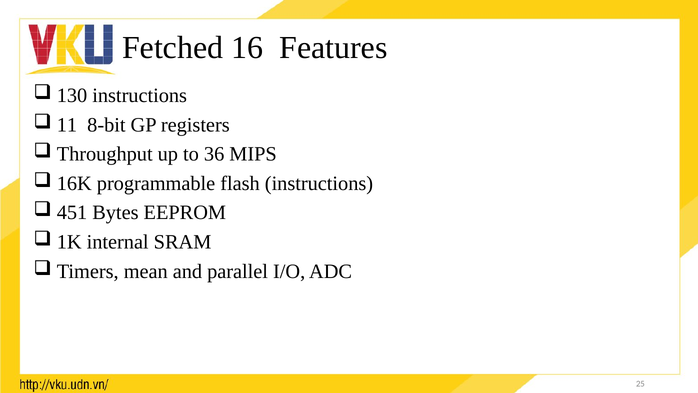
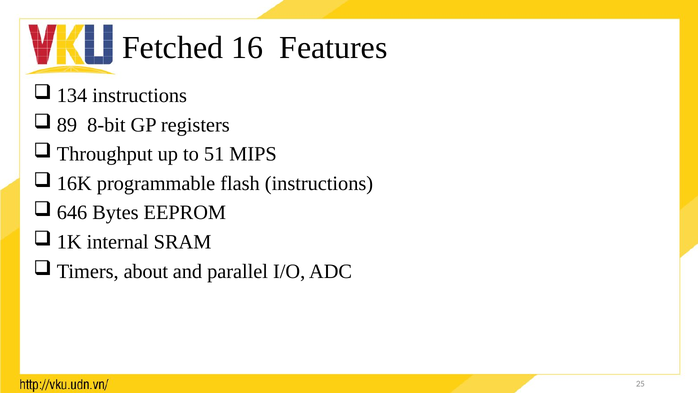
130: 130 -> 134
11: 11 -> 89
36: 36 -> 51
451: 451 -> 646
mean: mean -> about
